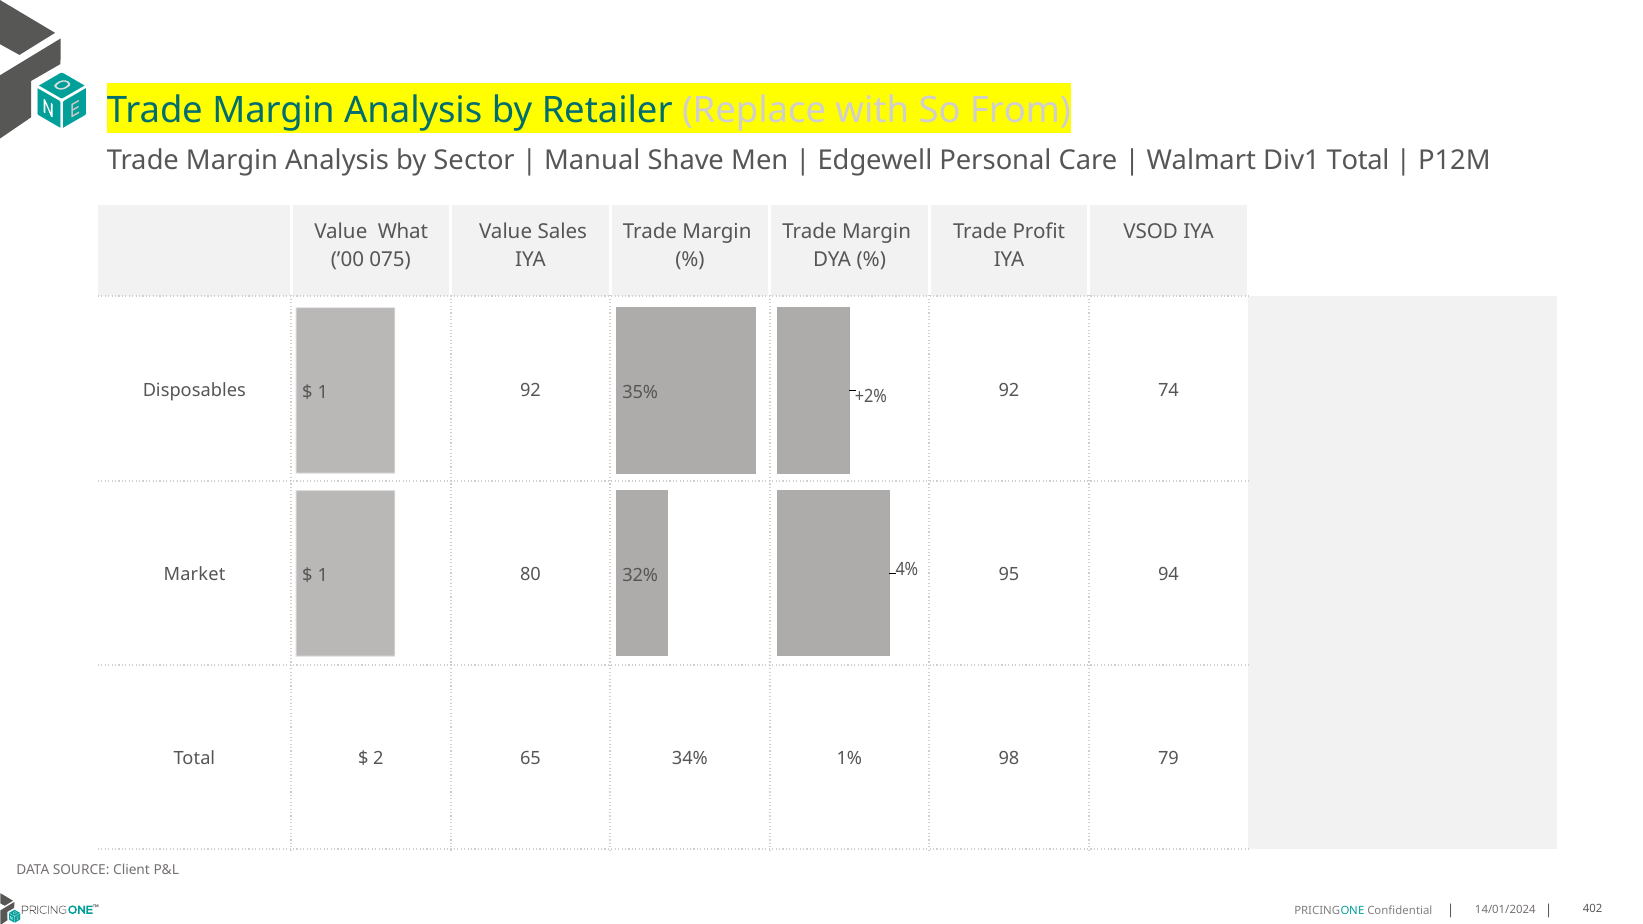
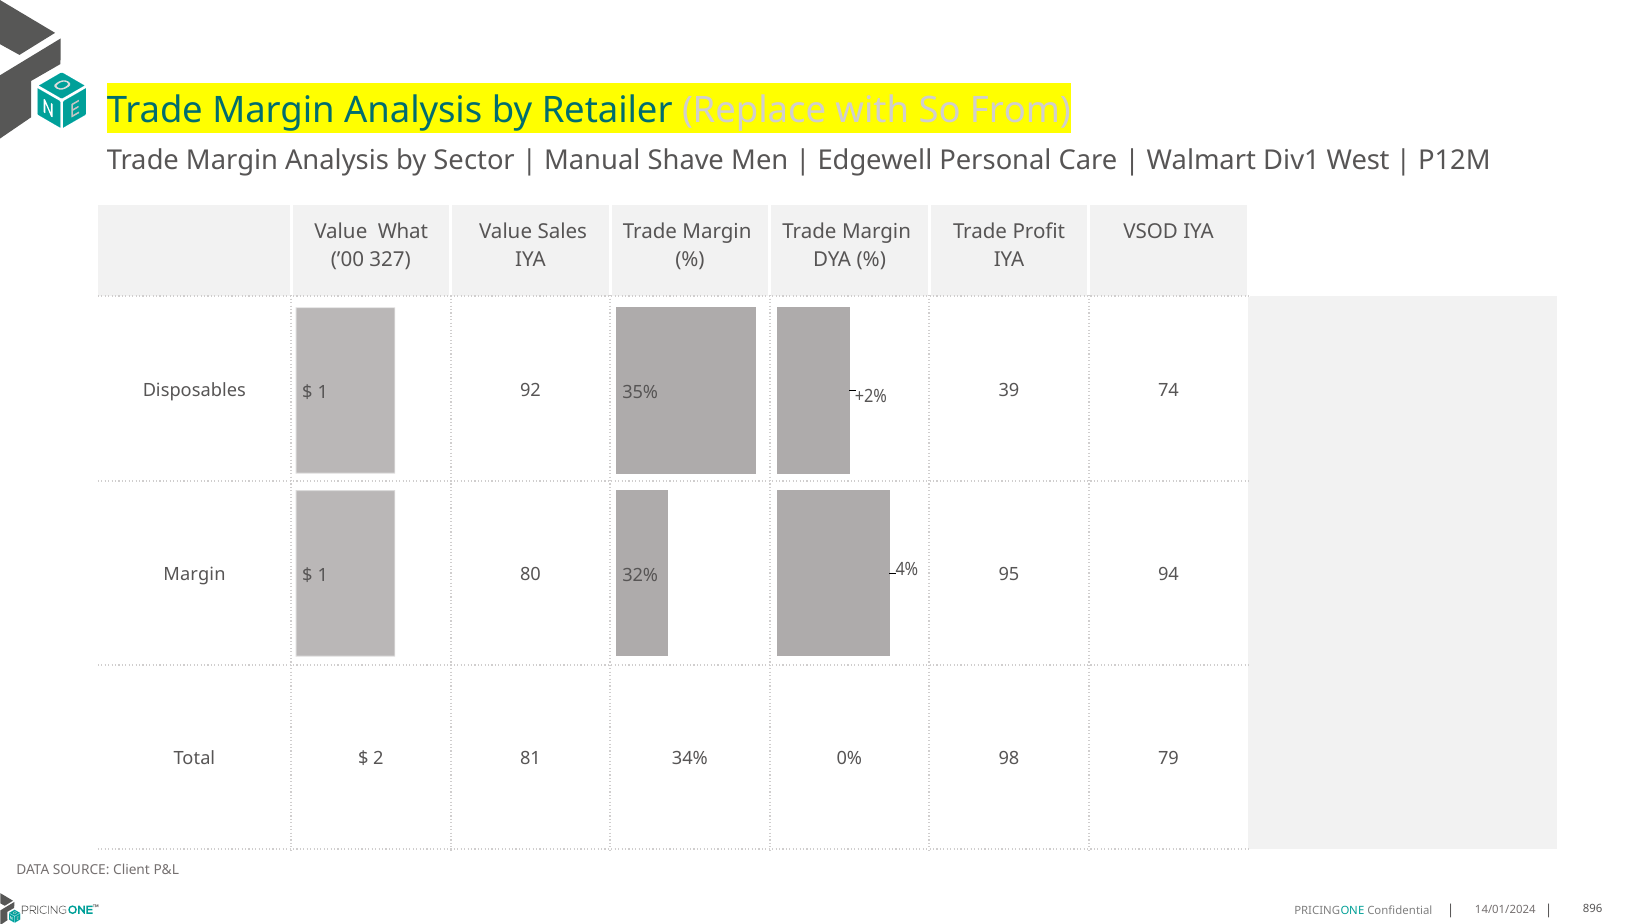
Div1 Total: Total -> West
075: 075 -> 327
92 92: 92 -> 39
Market at (194, 575): Market -> Margin
65: 65 -> 81
1%: 1% -> 0%
402: 402 -> 896
